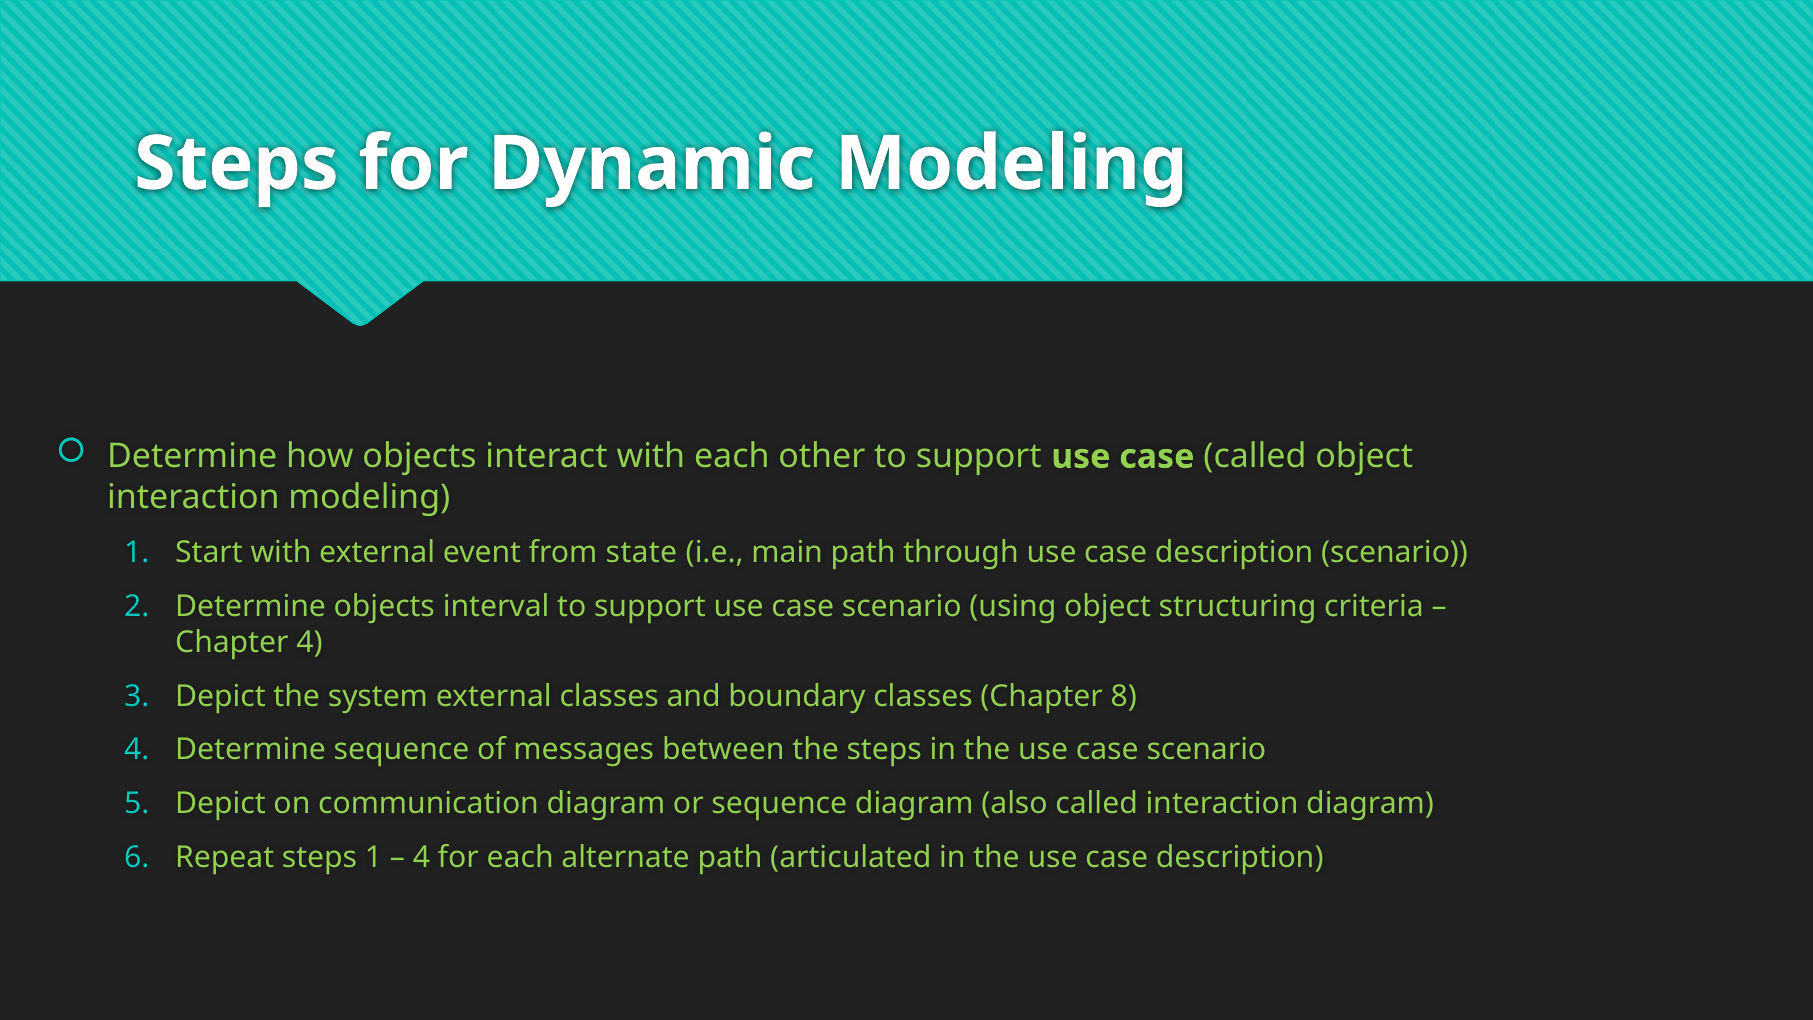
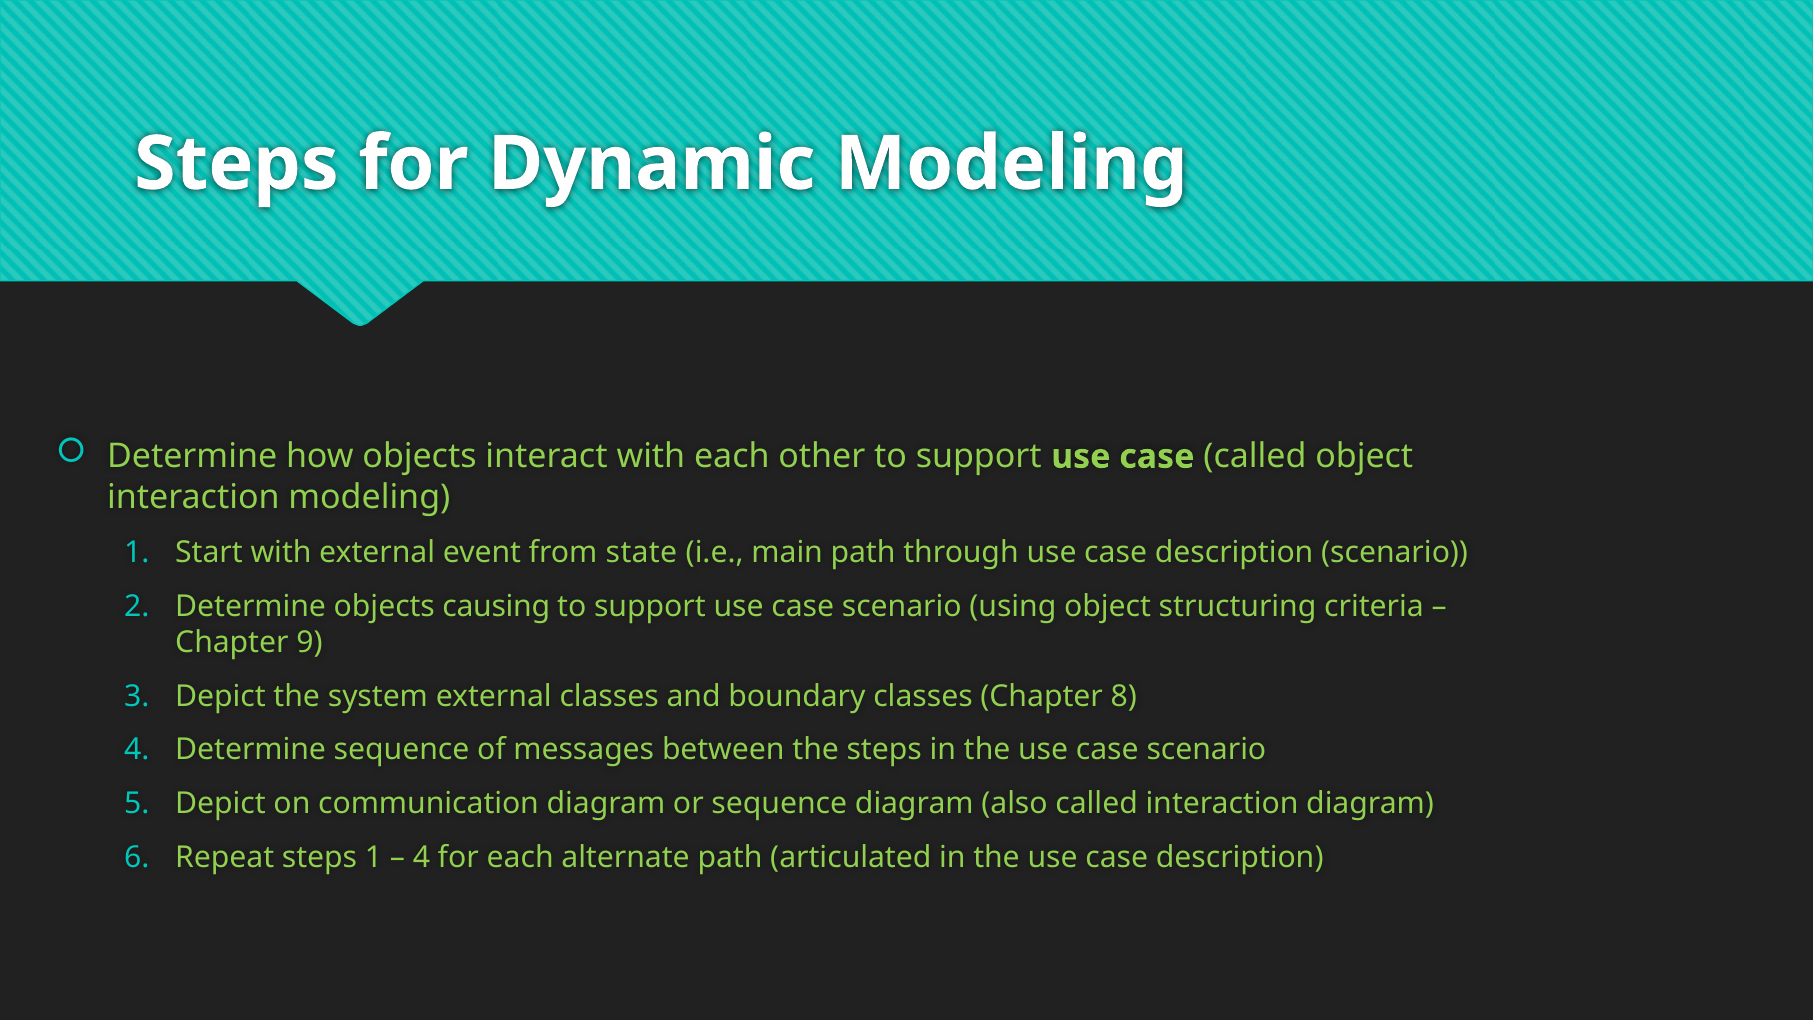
interval: interval -> causing
Chapter 4: 4 -> 9
